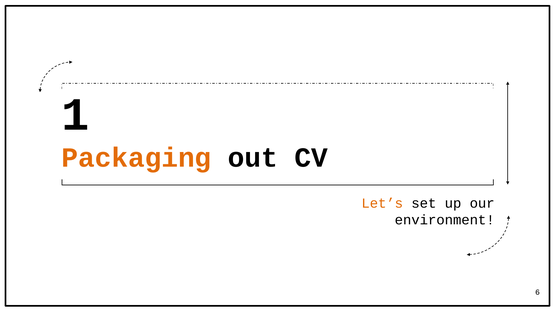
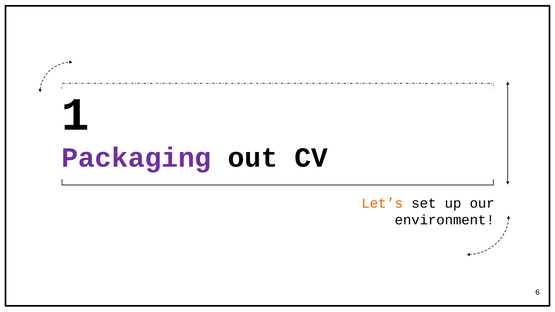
Packaging colour: orange -> purple
